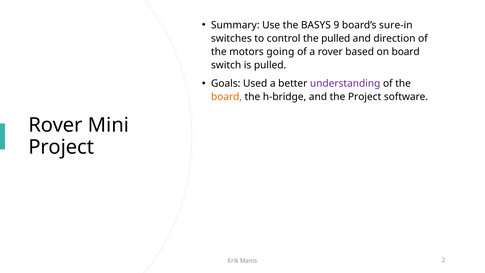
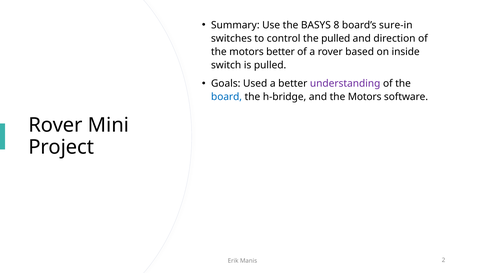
9: 9 -> 8
motors going: going -> better
on board: board -> inside
board at (227, 97) colour: orange -> blue
and the Project: Project -> Motors
